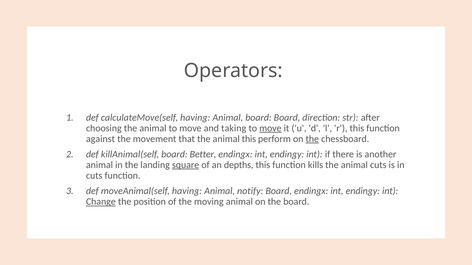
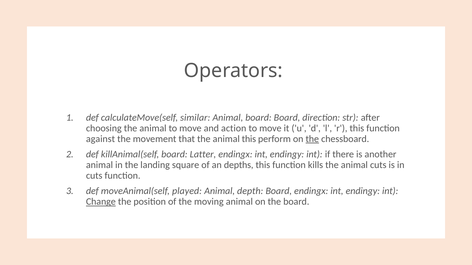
calculateMove(self having: having -> similar
taking: taking -> action
move at (270, 128) underline: present -> none
Better: Better -> Latter
square underline: present -> none
moveAnimal(self having: having -> played
notify: notify -> depth
